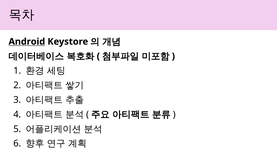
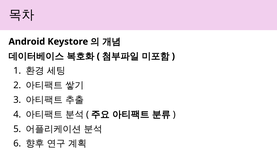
Android underline: present -> none
